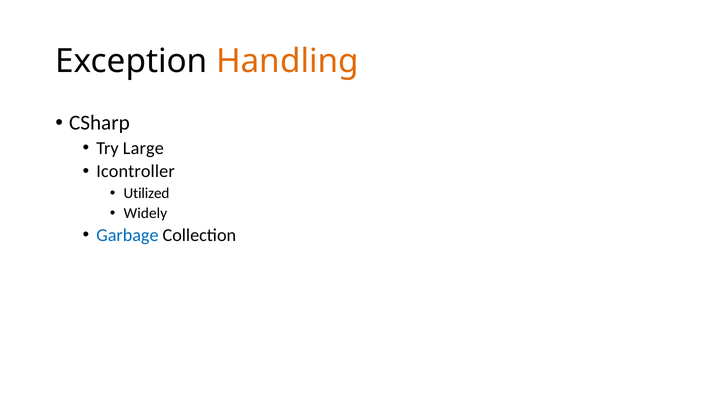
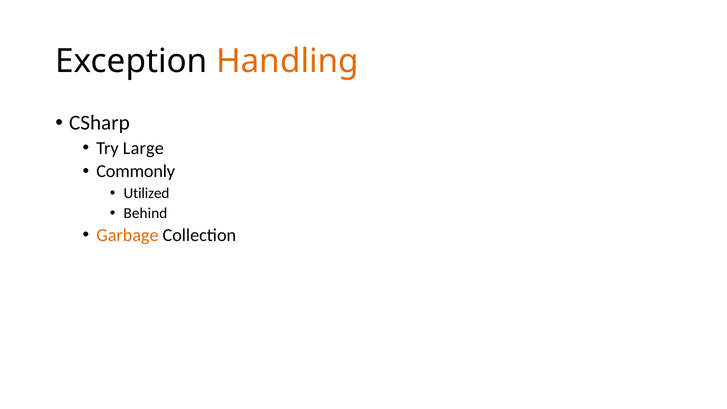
Icontroller: Icontroller -> Commonly
Widely: Widely -> Behind
Garbage colour: blue -> orange
